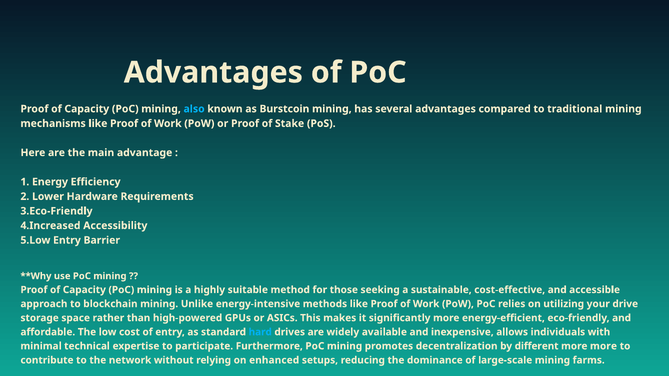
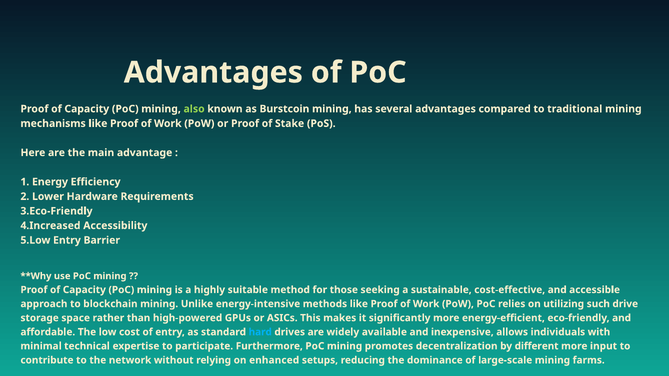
also colour: light blue -> light green
your: your -> such
more more: more -> input
